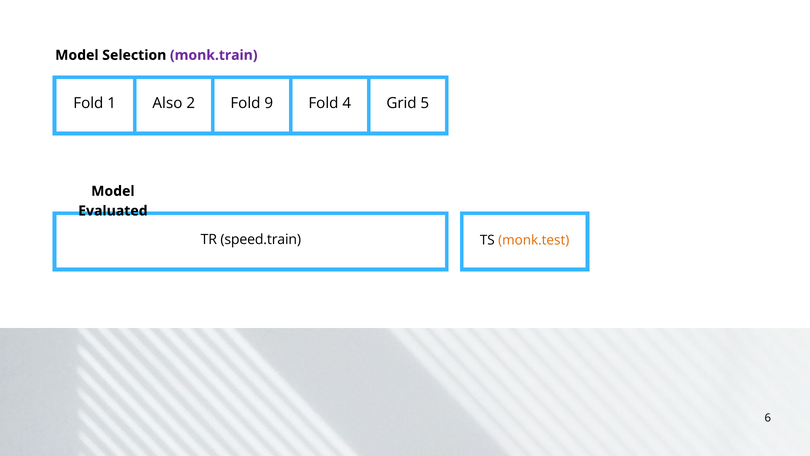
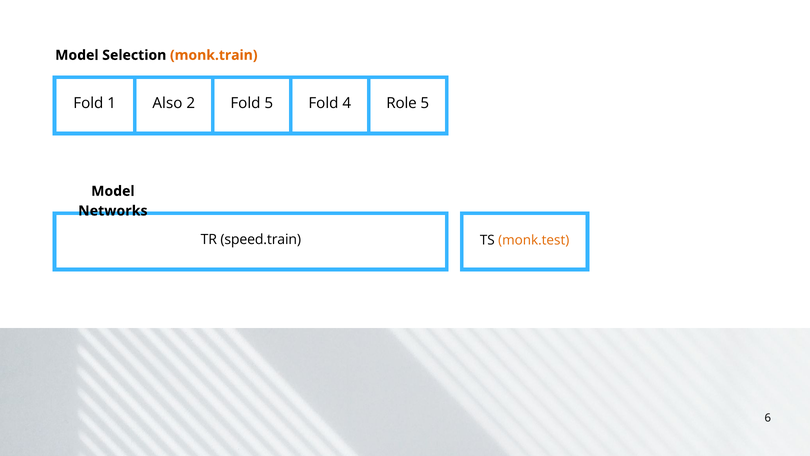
monk.train colour: purple -> orange
Fold 9: 9 -> 5
Grid: Grid -> Role
Evaluated: Evaluated -> Networks
